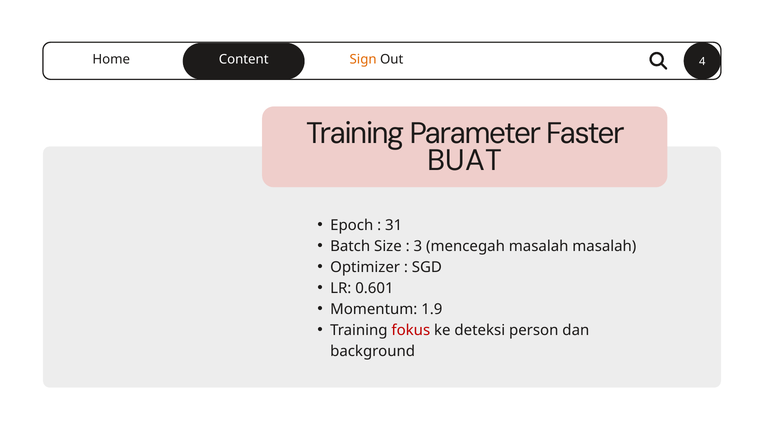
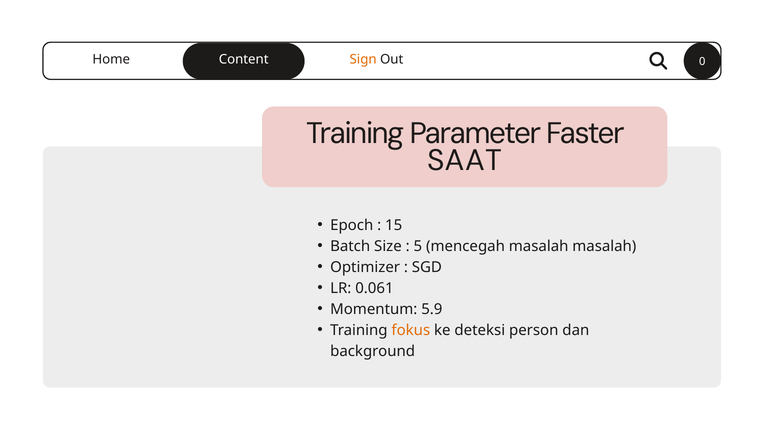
4: 4 -> 0
BUAT: BUAT -> SAAT
31: 31 -> 15
3: 3 -> 5
0.601: 0.601 -> 0.061
1.9: 1.9 -> 5.9
fokus colour: red -> orange
